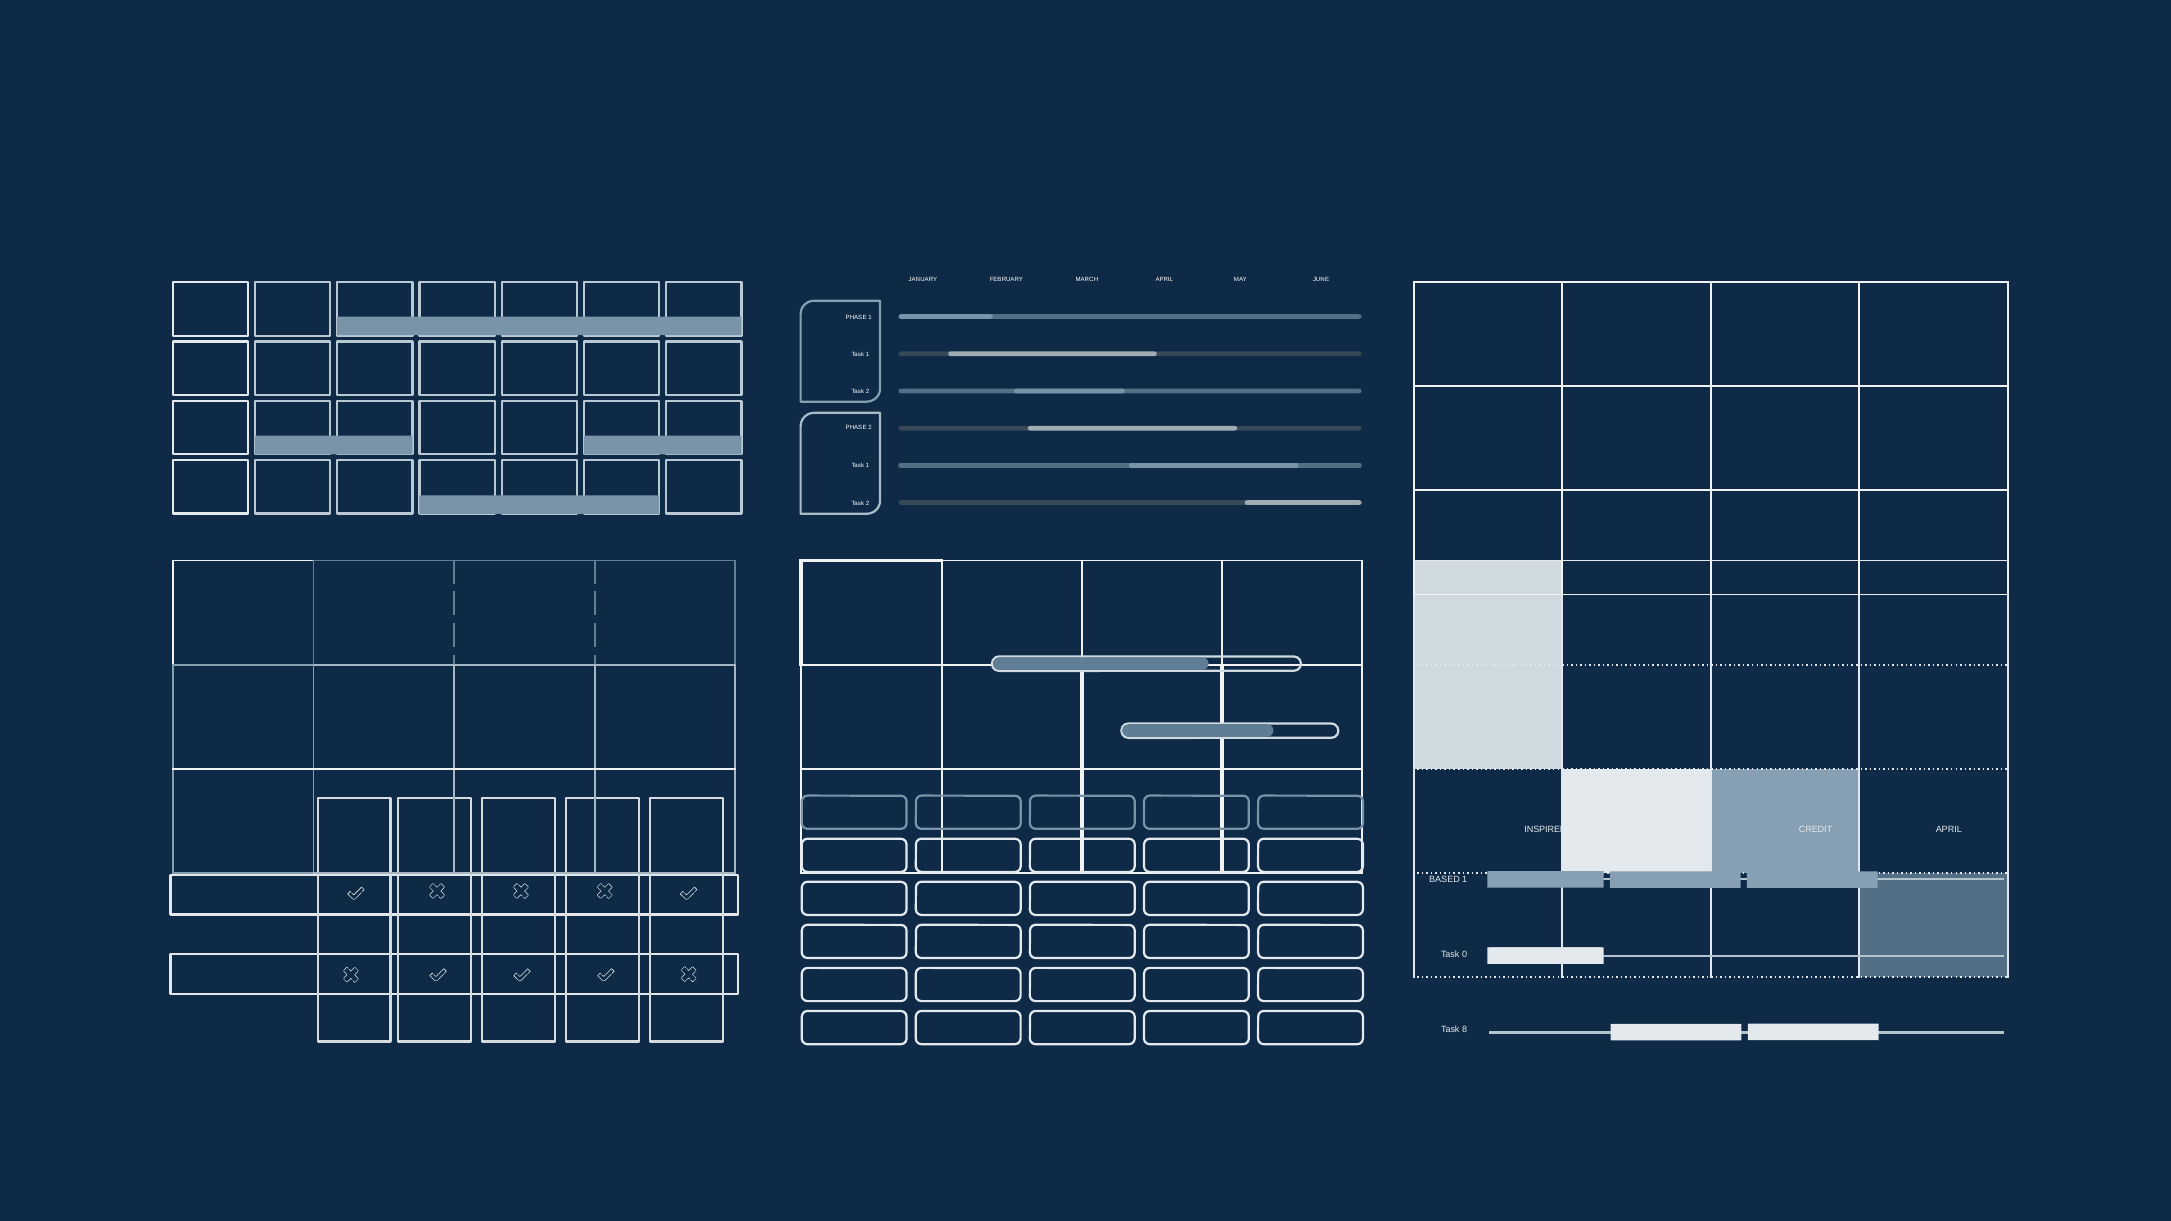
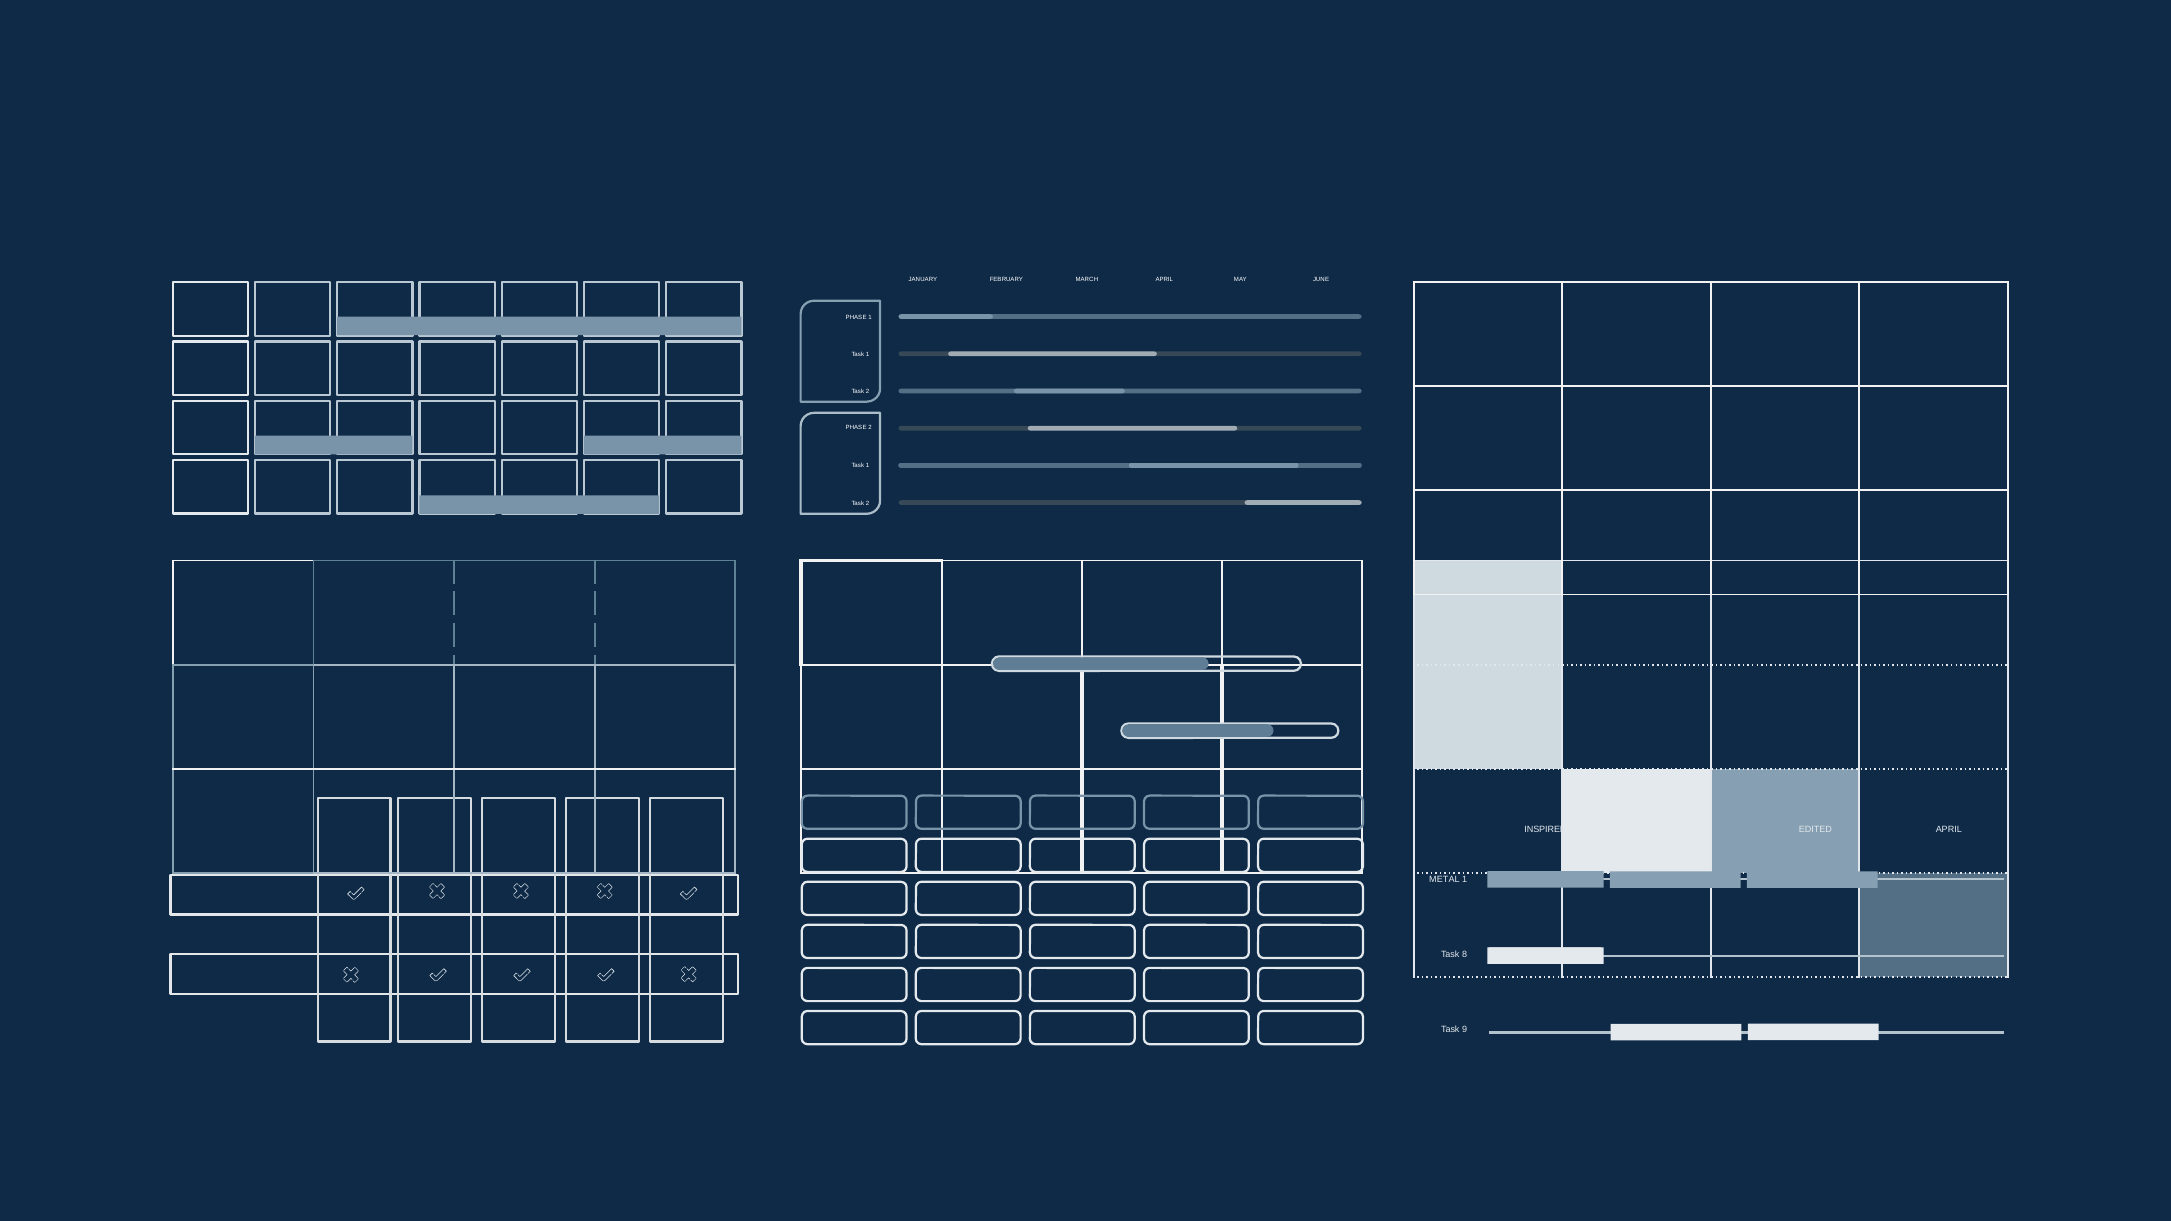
CREDIT: CREDIT -> EDITED
BASED: BASED -> METAL
0: 0 -> 8
8: 8 -> 9
